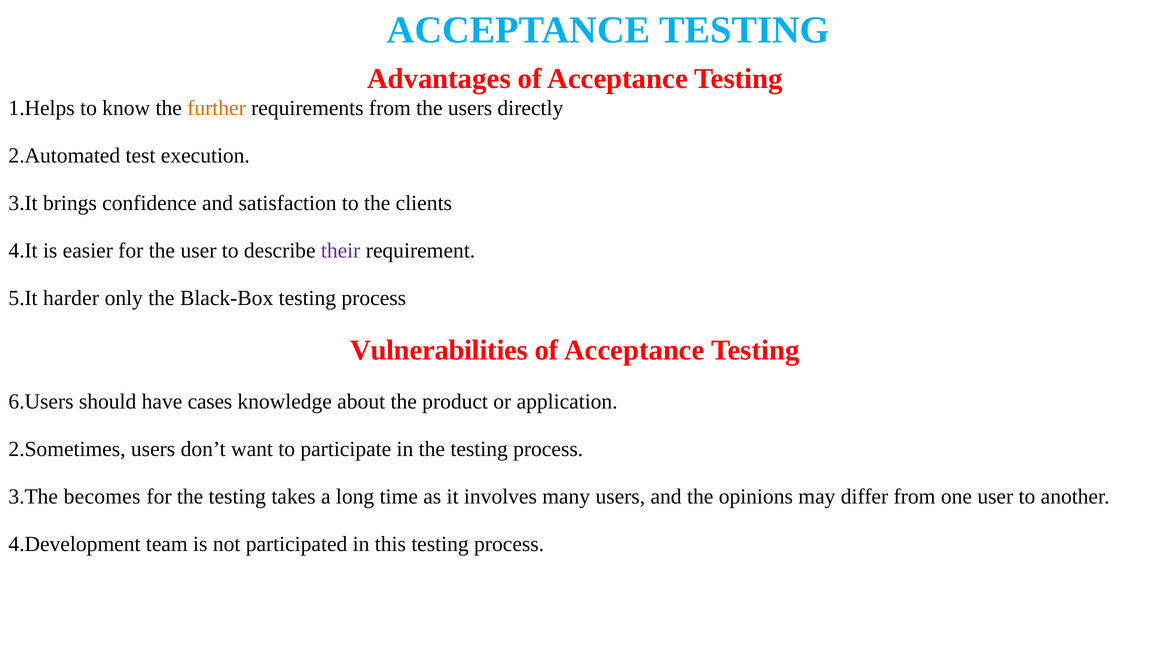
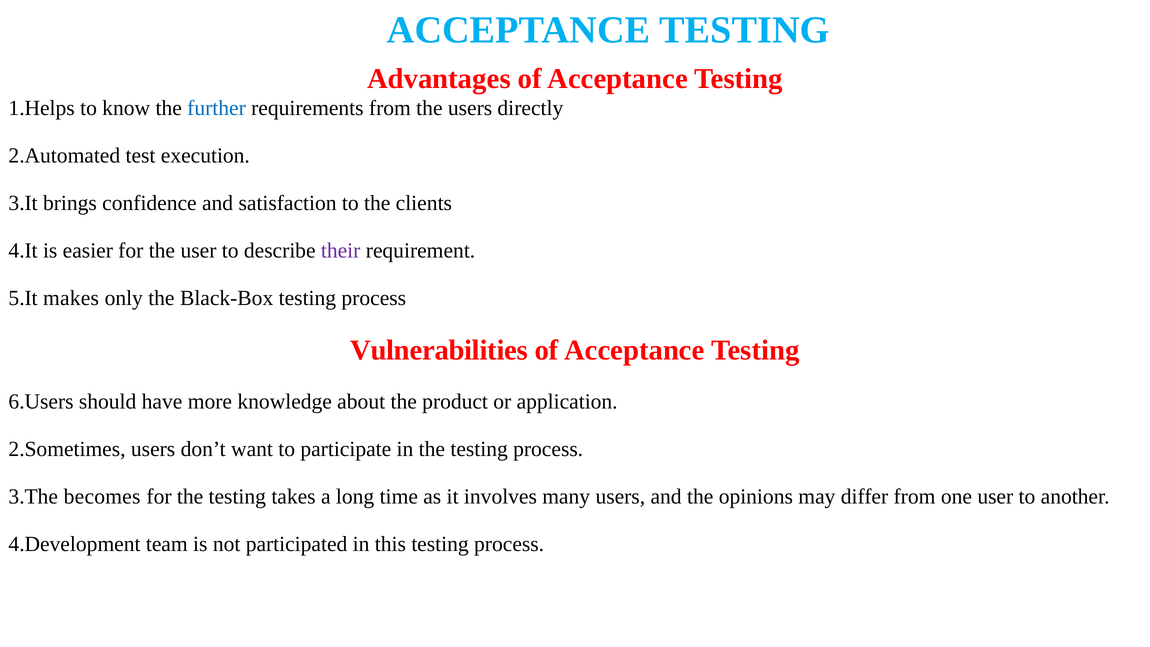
further colour: orange -> blue
harder: harder -> makes
cases: cases -> more
